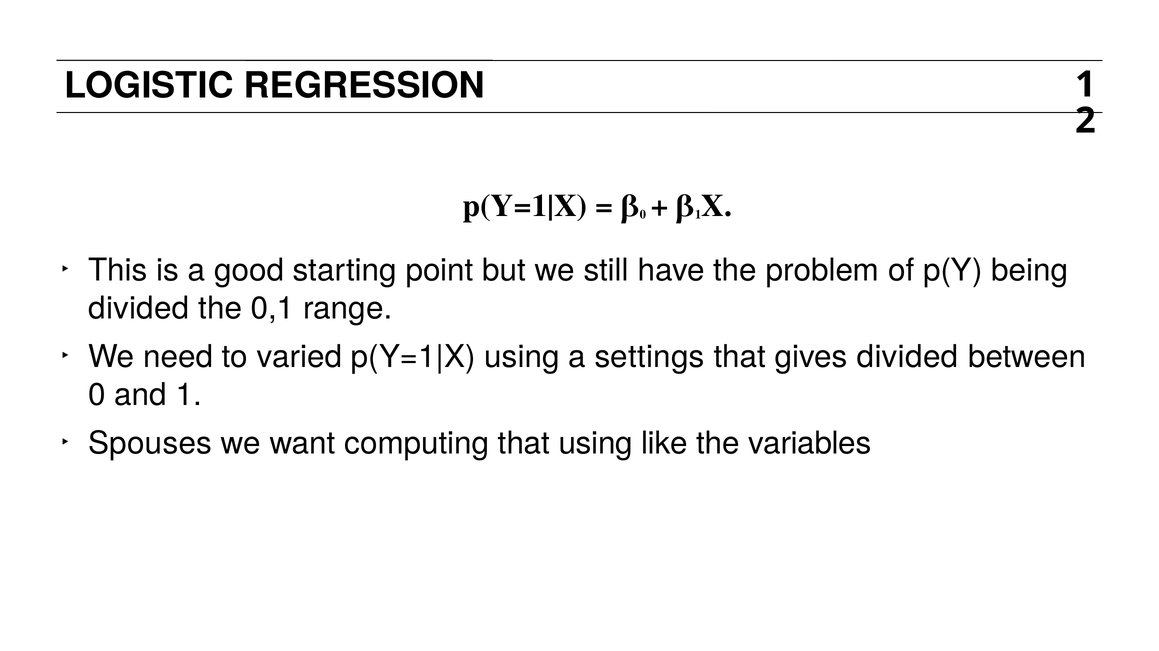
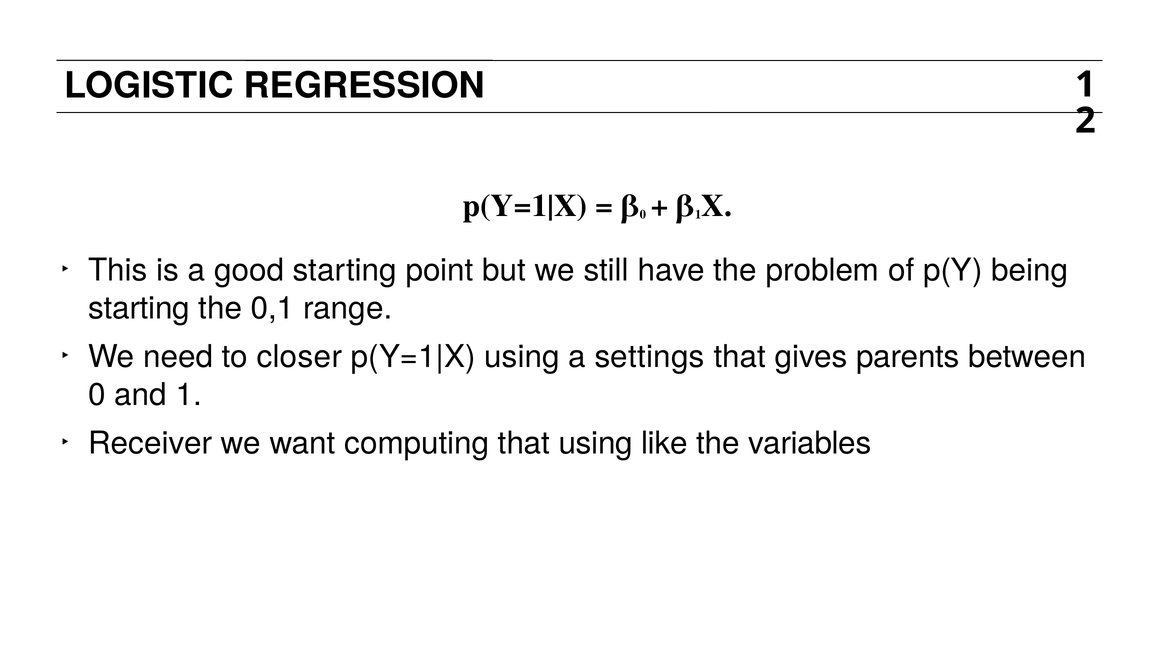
divided at (139, 308): divided -> starting
varied: varied -> closer
gives divided: divided -> parents
Spouses: Spouses -> Receiver
